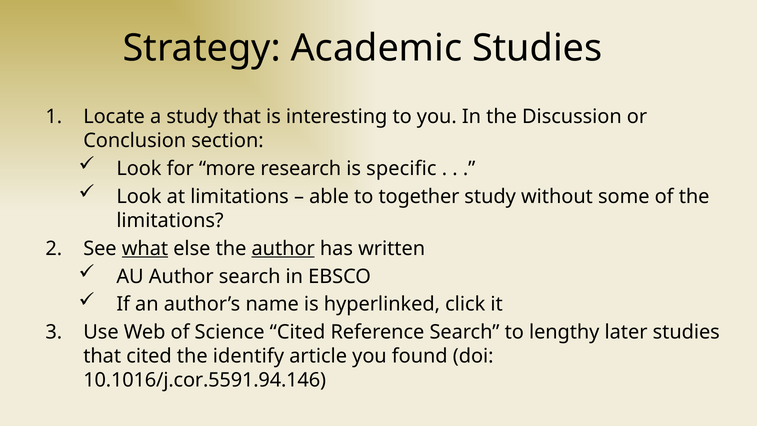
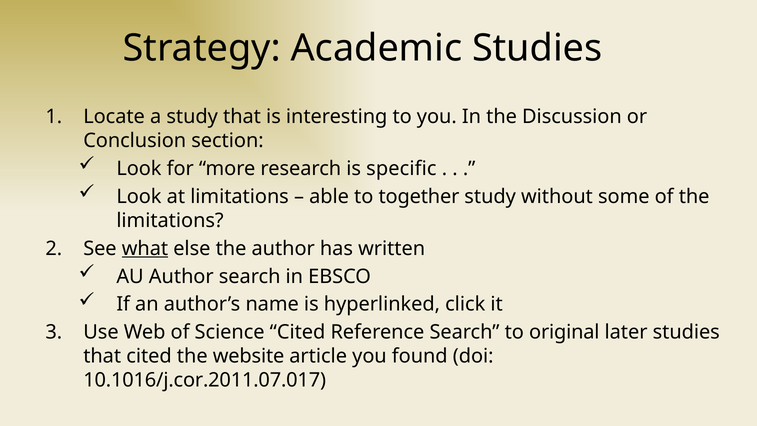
author at (283, 248) underline: present -> none
lengthy: lengthy -> original
identify: identify -> website
10.1016/j.cor.5591.94.146: 10.1016/j.cor.5591.94.146 -> 10.1016/j.cor.2011.07.017
